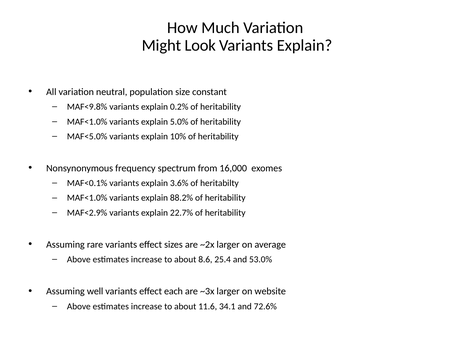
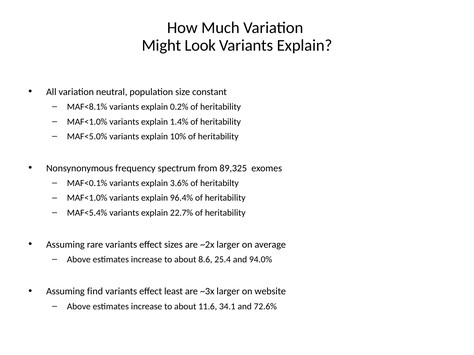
MAF<9.8%: MAF<9.8% -> MAF<8.1%
5.0%: 5.0% -> 1.4%
16,000: 16,000 -> 89,325
88.2%: 88.2% -> 96.4%
MAF<2.9%: MAF<2.9% -> MAF<5.4%
53.0%: 53.0% -> 94.0%
well: well -> find
each: each -> least
